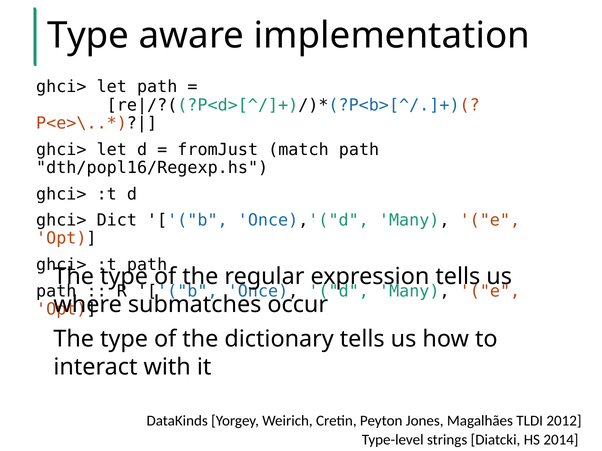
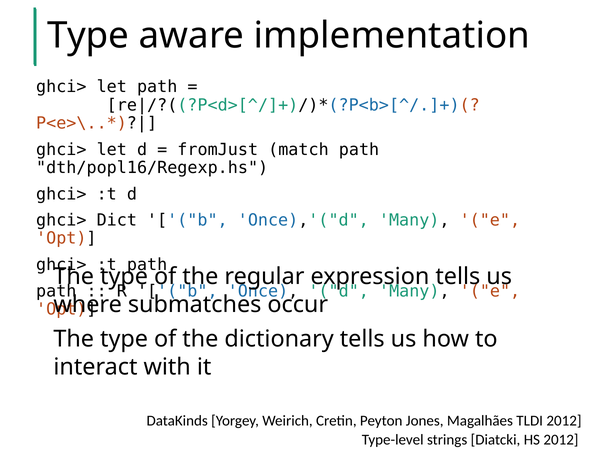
HS 2014: 2014 -> 2012
